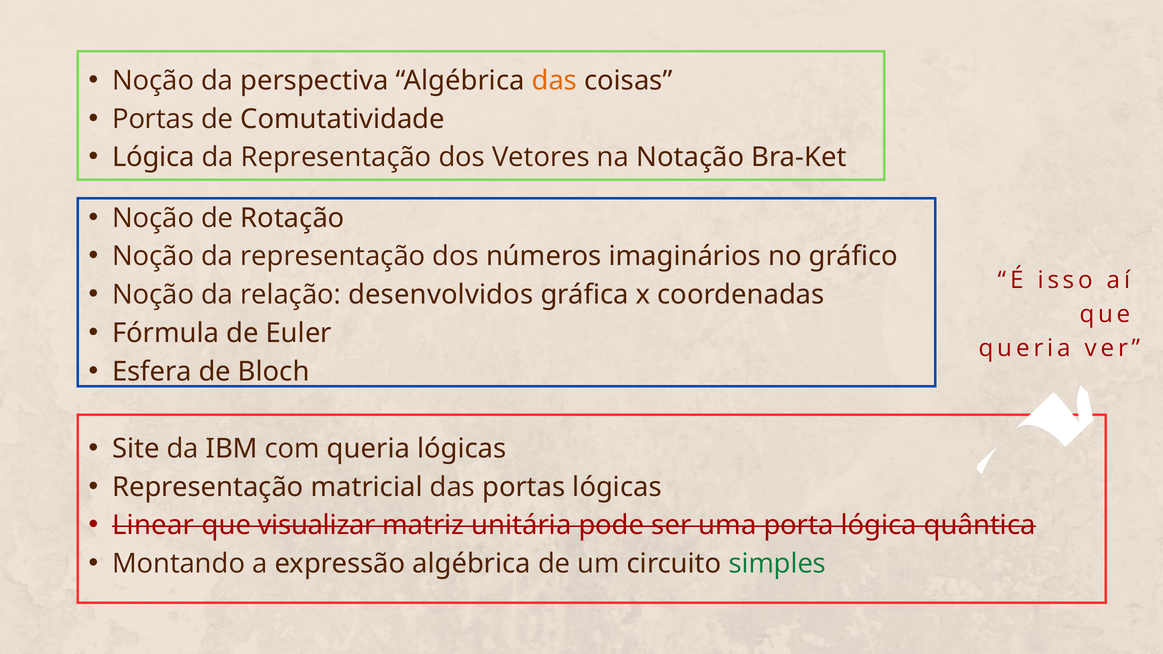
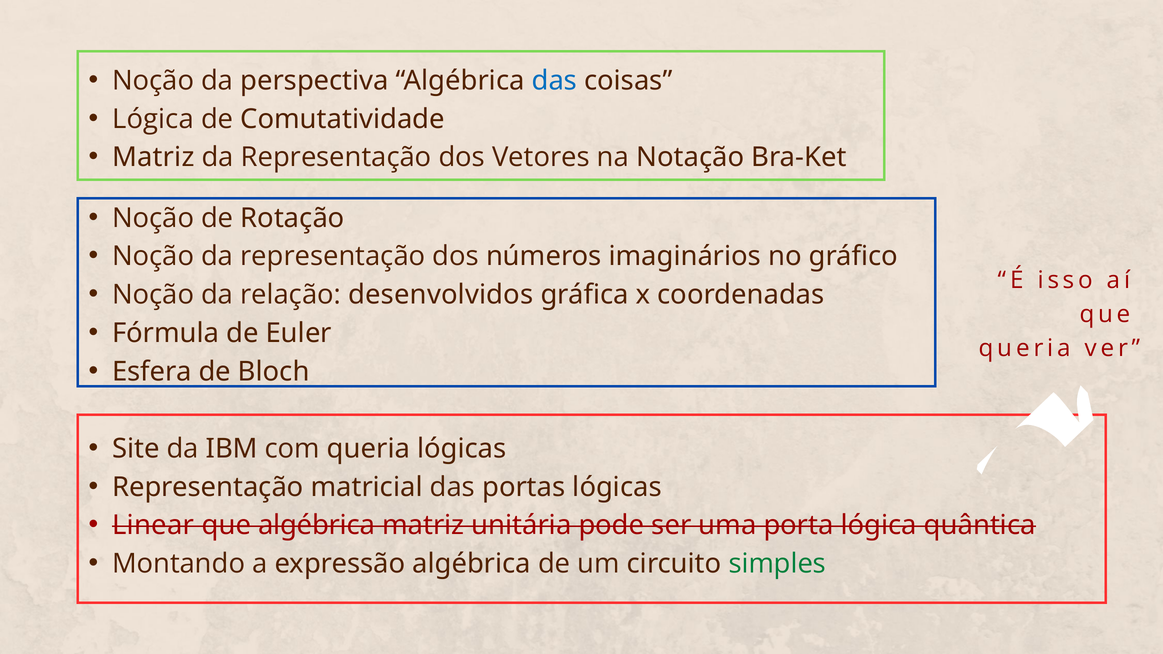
das at (554, 81) colour: orange -> blue
Portas at (153, 119): Portas -> Lógica
Lógica at (153, 157): Lógica -> Matriz
que visualizar: visualizar -> algébrica
